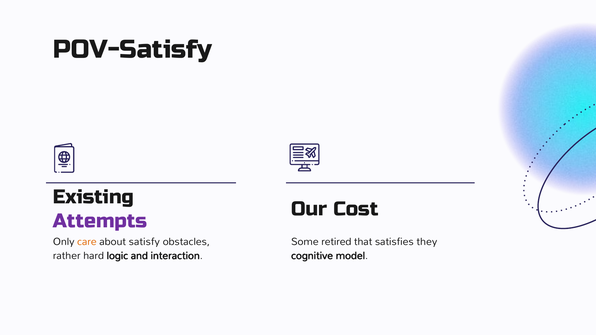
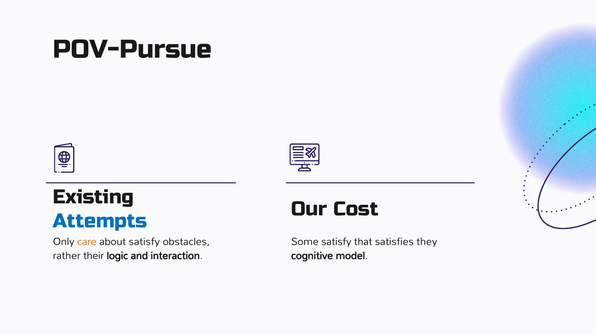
POV-Satisfy: POV-Satisfy -> POV-Pursue
Attempts colour: purple -> blue
Some retired: retired -> satisfy
hard: hard -> their
